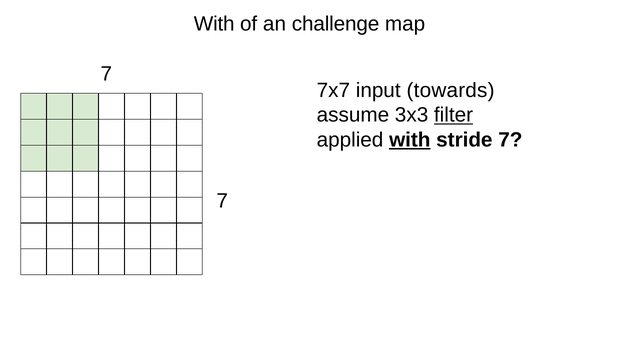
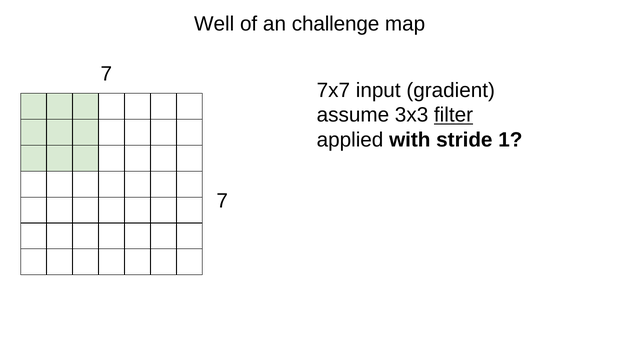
With at (214, 24): With -> Well
towards: towards -> gradient
with at (410, 140) underline: present -> none
stride 7: 7 -> 1
